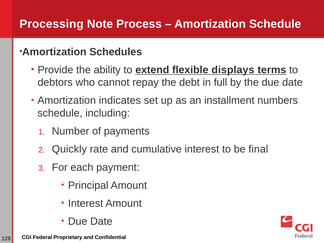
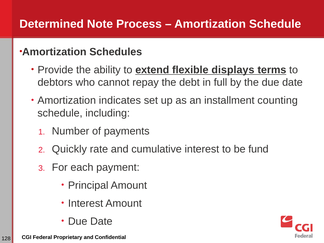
Processing: Processing -> Determined
numbers: numbers -> counting
final: final -> fund
